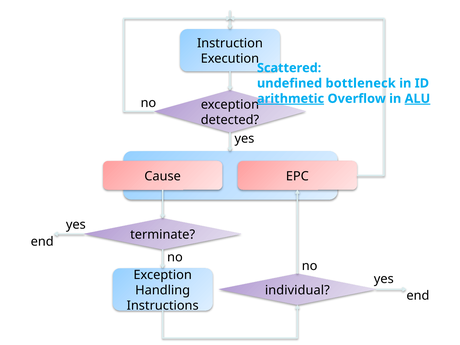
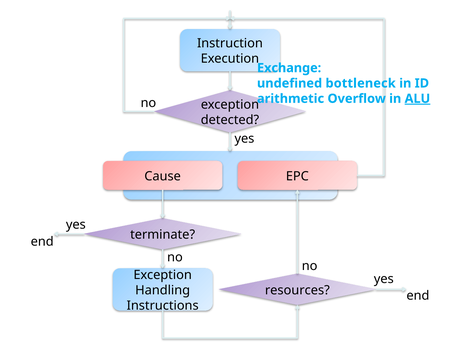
Scattered: Scattered -> Exchange
arithmetic underline: present -> none
individual: individual -> resources
